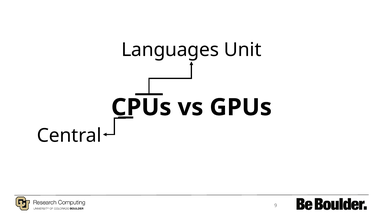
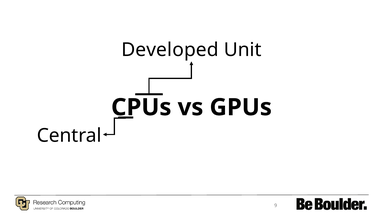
Languages: Languages -> Developed
